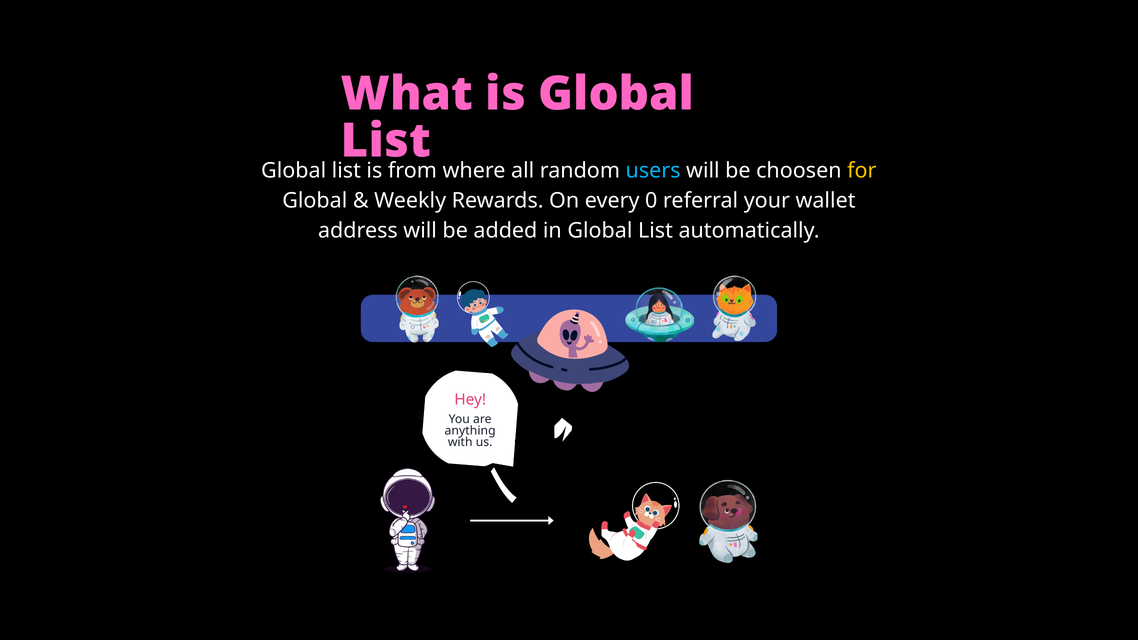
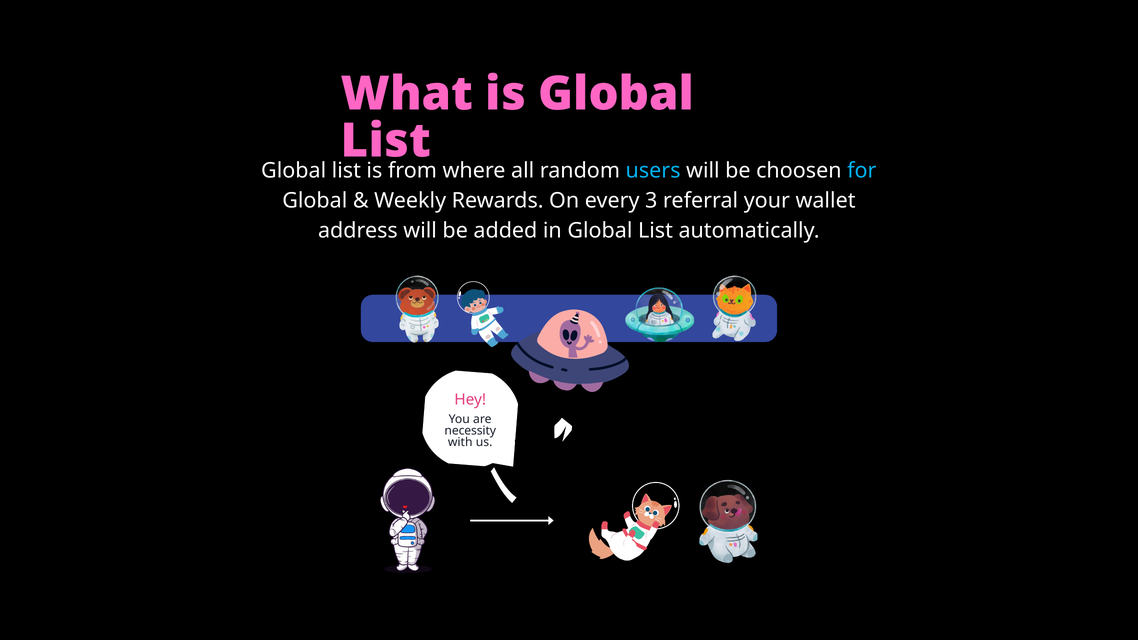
for colour: yellow -> light blue
0: 0 -> 3
anything: anything -> necessity
